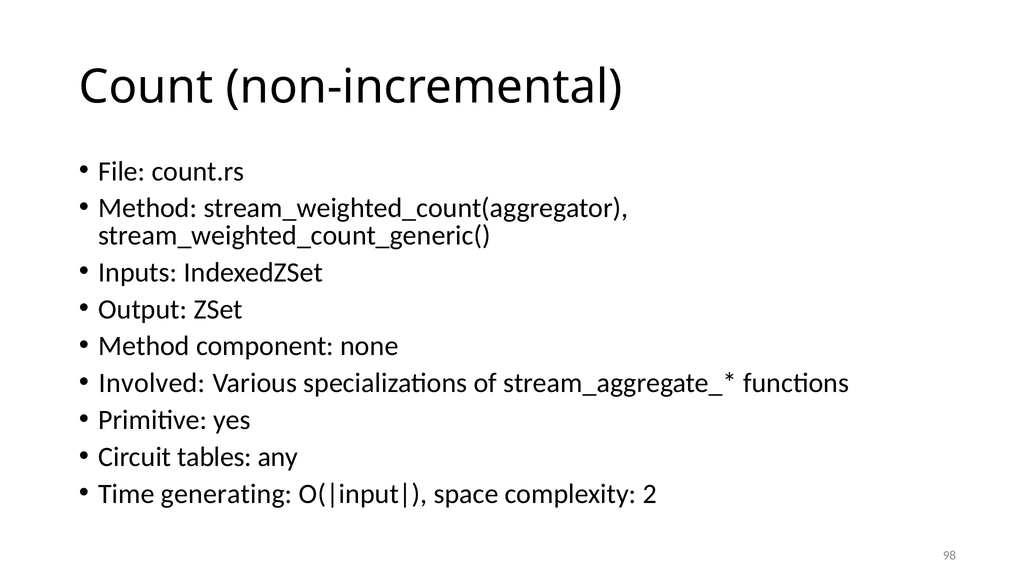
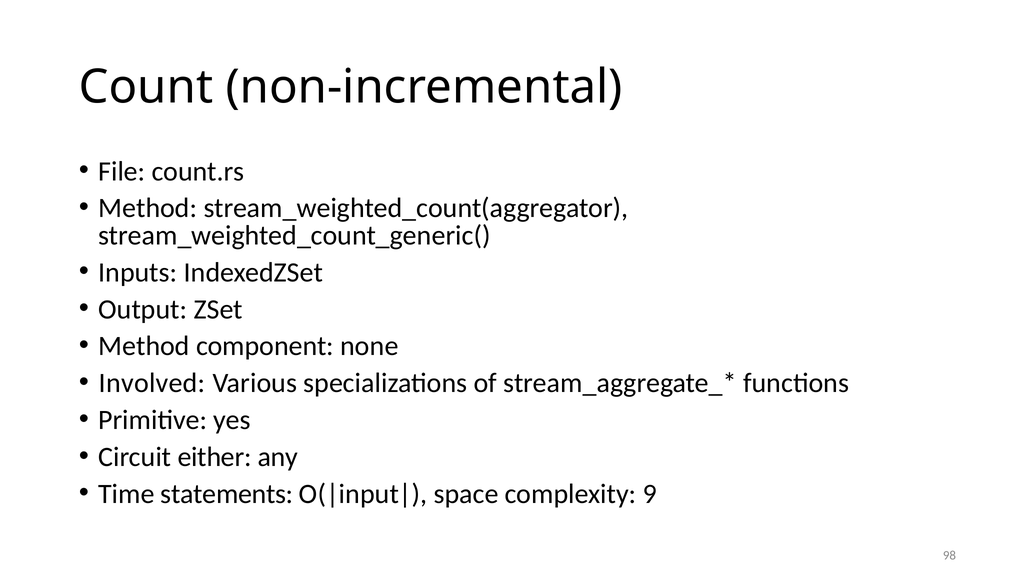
tables: tables -> either
generating: generating -> statements
2: 2 -> 9
